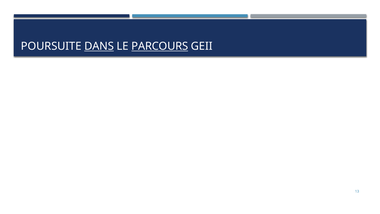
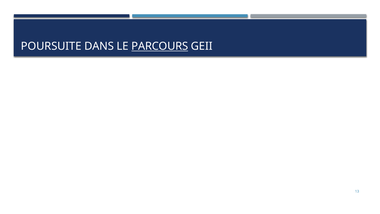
DANS underline: present -> none
